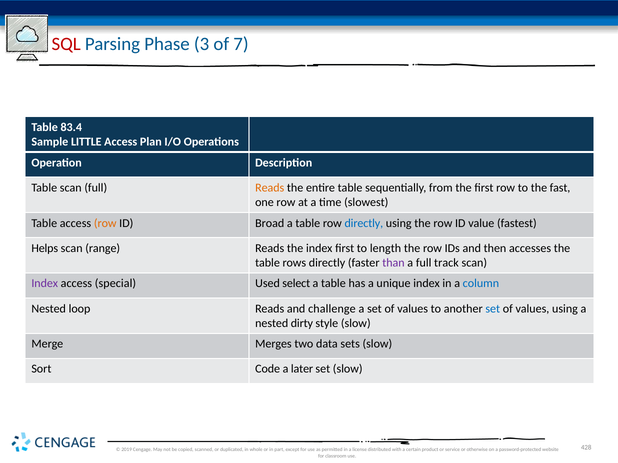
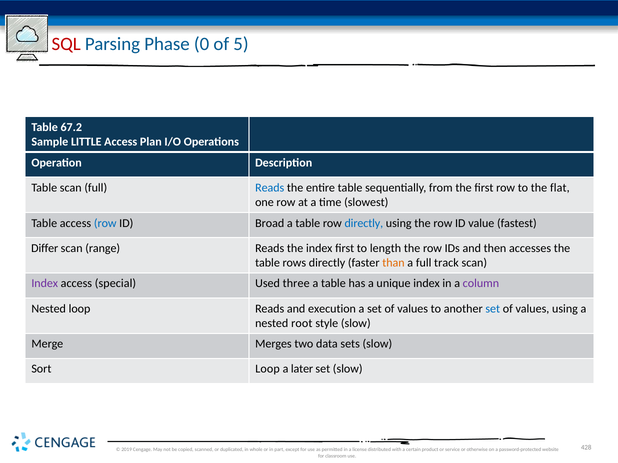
3: 3 -> 0
7: 7 -> 5
83.4: 83.4 -> 67.2
Reads at (270, 188) colour: orange -> blue
fast: fast -> flat
row at (105, 223) colour: orange -> blue
Helps: Helps -> Differ
than colour: purple -> orange
select: select -> three
column colour: blue -> purple
challenge: challenge -> execution
dirty: dirty -> root
Sort Code: Code -> Loop
